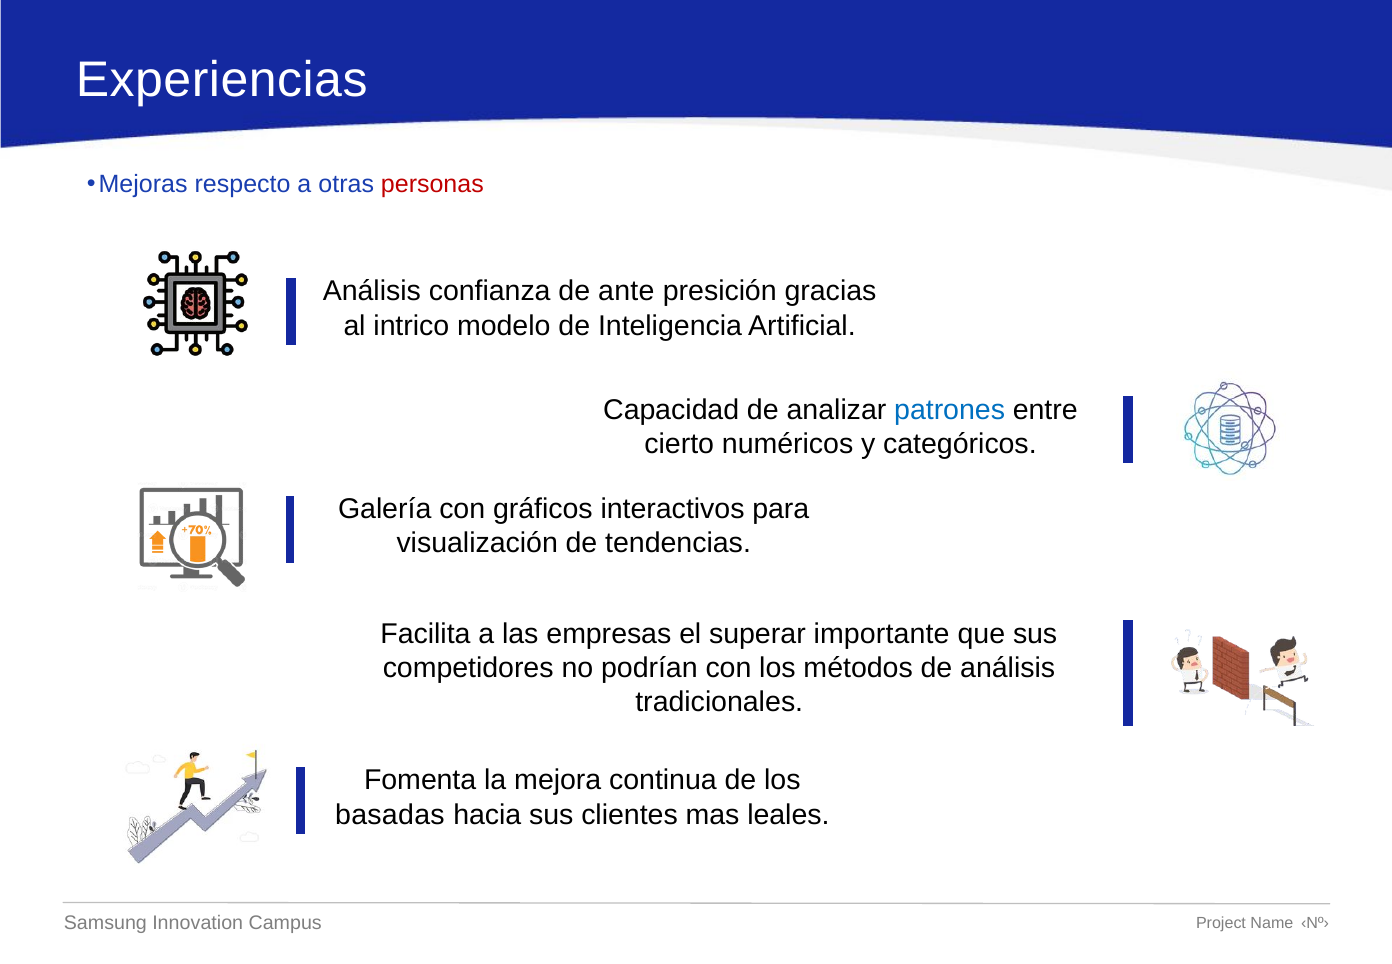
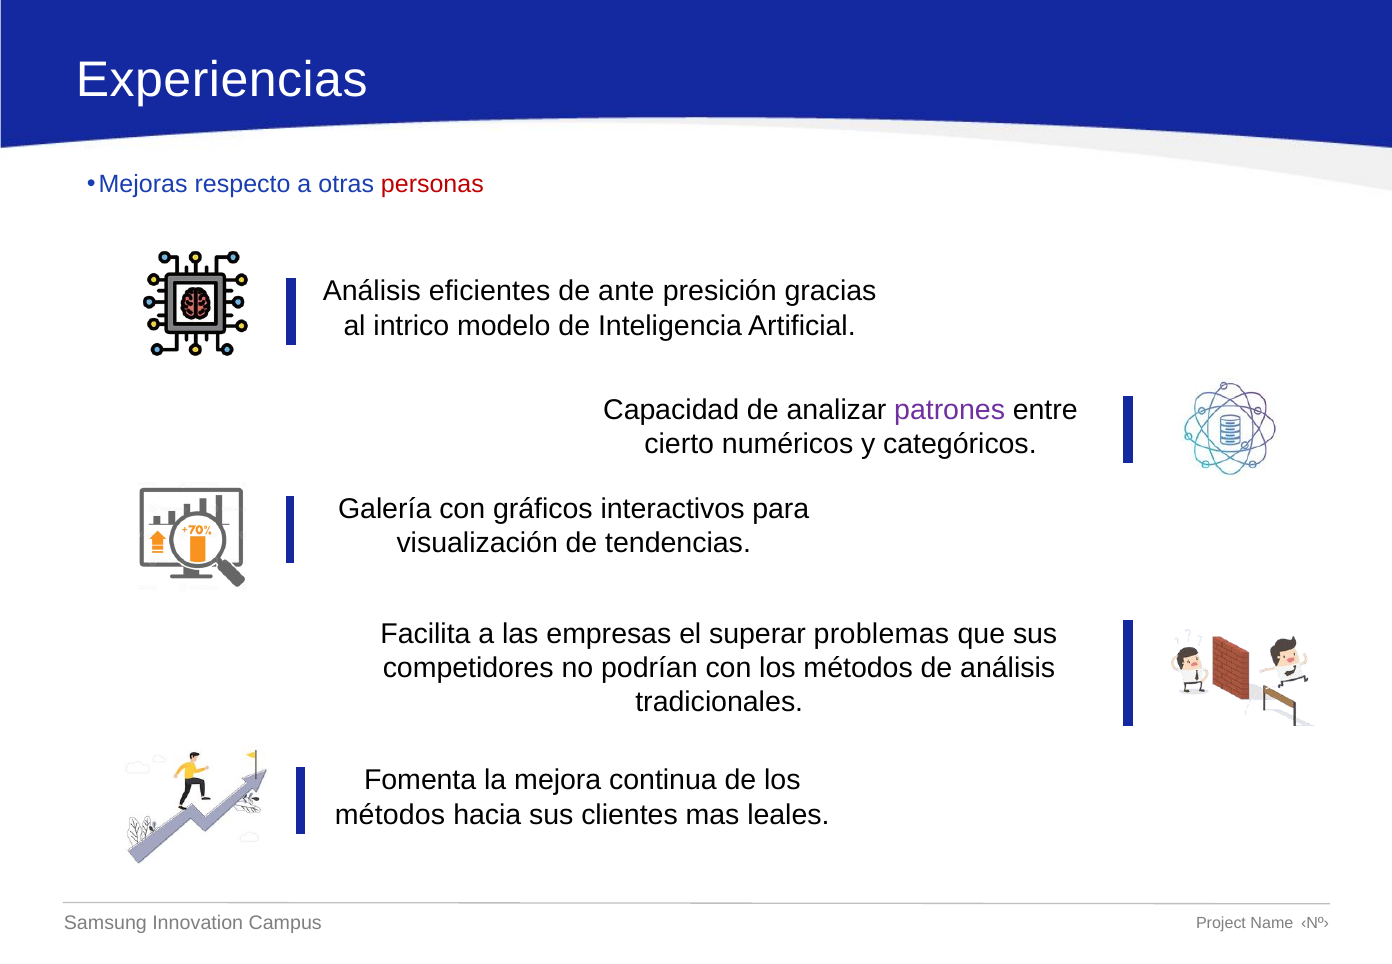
confianza: confianza -> eficientes
patrones colour: blue -> purple
importante: importante -> problemas
basadas at (390, 815): basadas -> métodos
